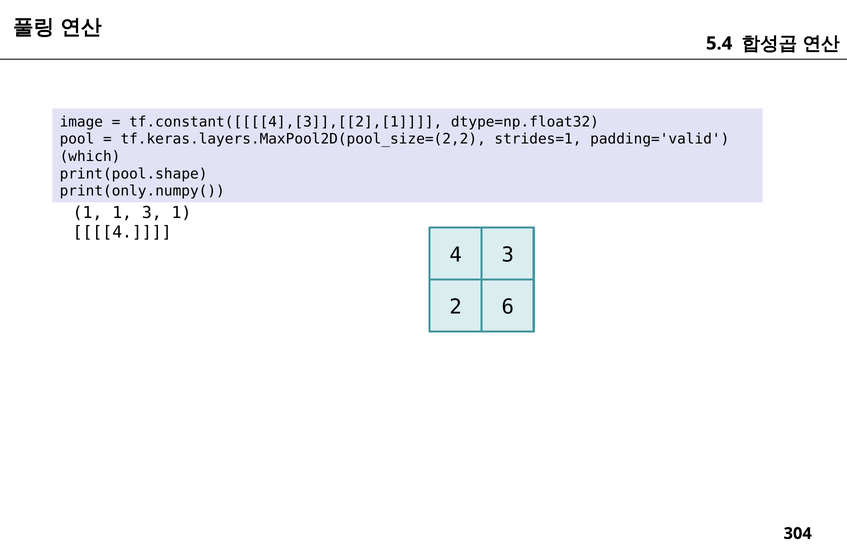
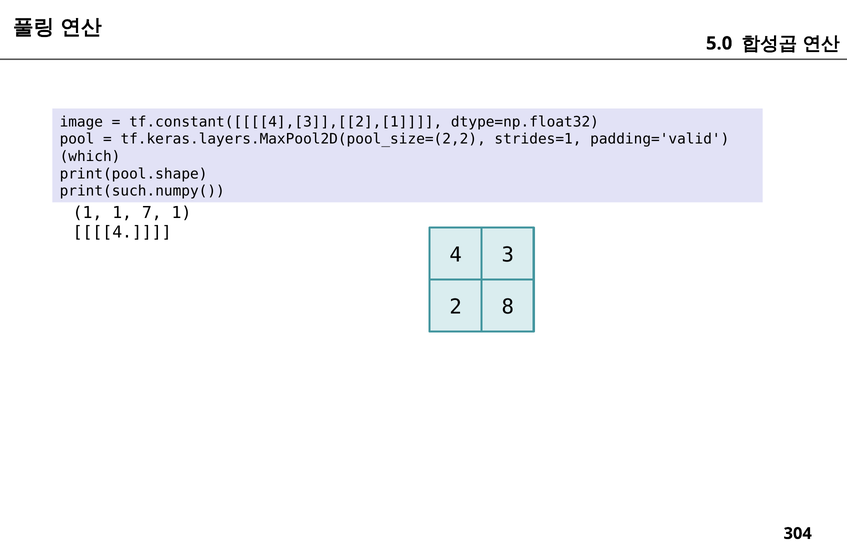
5.4: 5.4 -> 5.0
print(only.numpy(: print(only.numpy( -> print(such.numpy(
1 3: 3 -> 7
6: 6 -> 8
